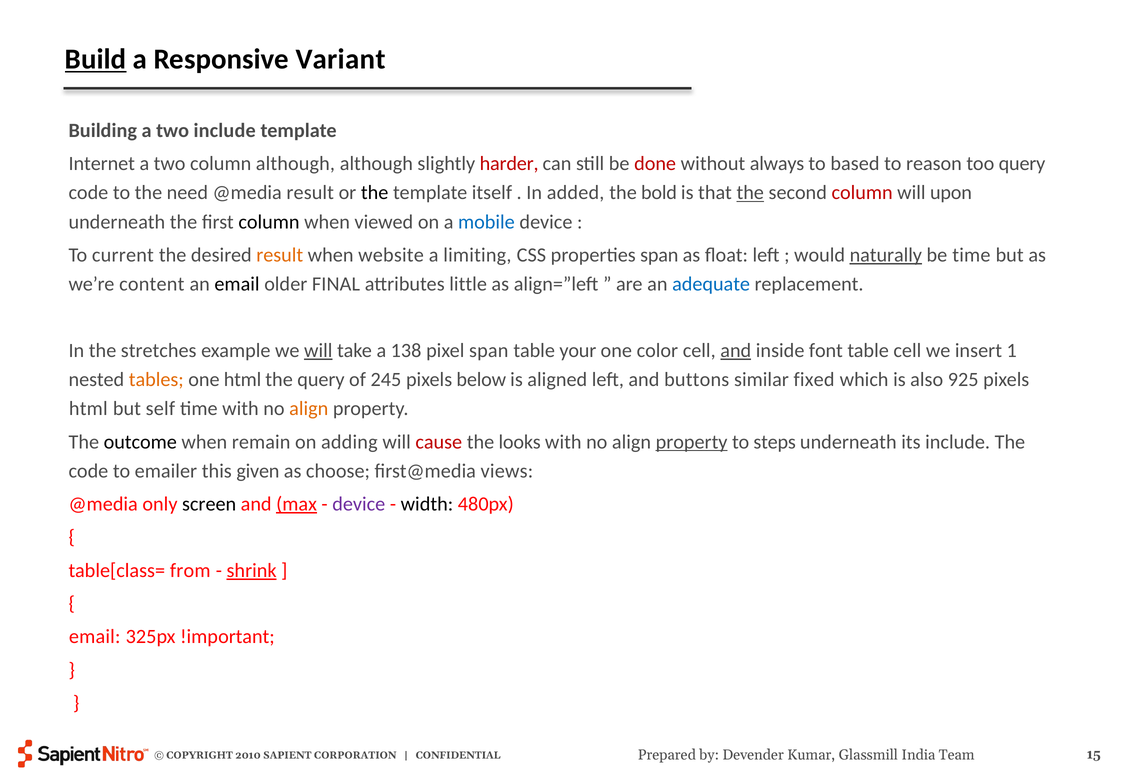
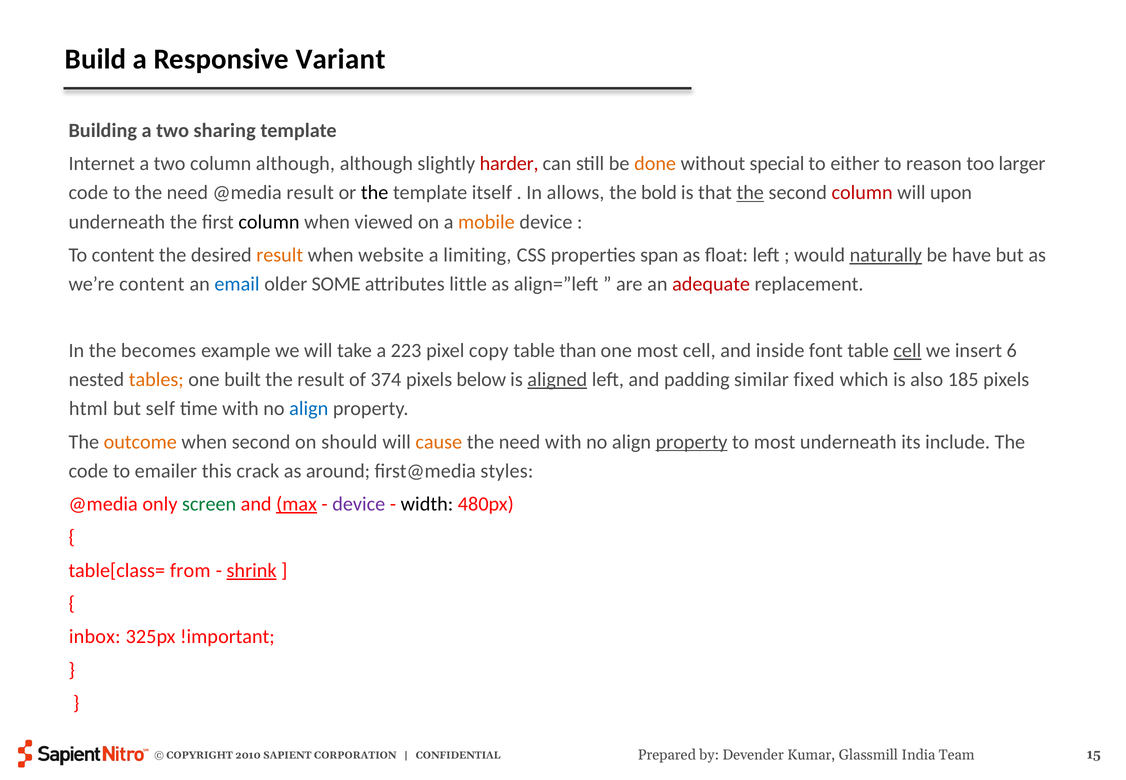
Build underline: present -> none
two include: include -> sharing
done colour: red -> orange
always: always -> special
based: based -> either
too query: query -> larger
added: added -> allows
mobile colour: blue -> orange
To current: current -> content
be time: time -> have
email at (237, 284) colour: black -> blue
FINAL: FINAL -> SOME
adequate colour: blue -> red
stretches: stretches -> becomes
will at (318, 350) underline: present -> none
138: 138 -> 223
pixel span: span -> copy
your: your -> than
one color: color -> most
and at (736, 350) underline: present -> none
cell at (907, 350) underline: none -> present
1: 1 -> 6
one html: html -> built
the query: query -> result
245: 245 -> 374
aligned underline: none -> present
buttons: buttons -> padding
925: 925 -> 185
align at (309, 408) colour: orange -> blue
outcome colour: black -> orange
when remain: remain -> second
adding: adding -> should
cause colour: red -> orange
looks at (520, 442): looks -> need
to steps: steps -> most
given: given -> crack
choose: choose -> around
views: views -> styles
screen colour: black -> green
email at (95, 636): email -> inbox
